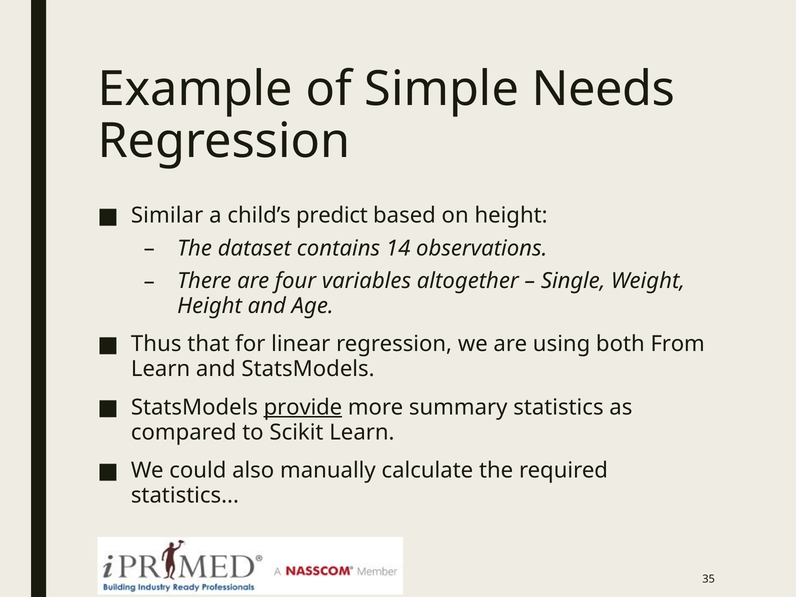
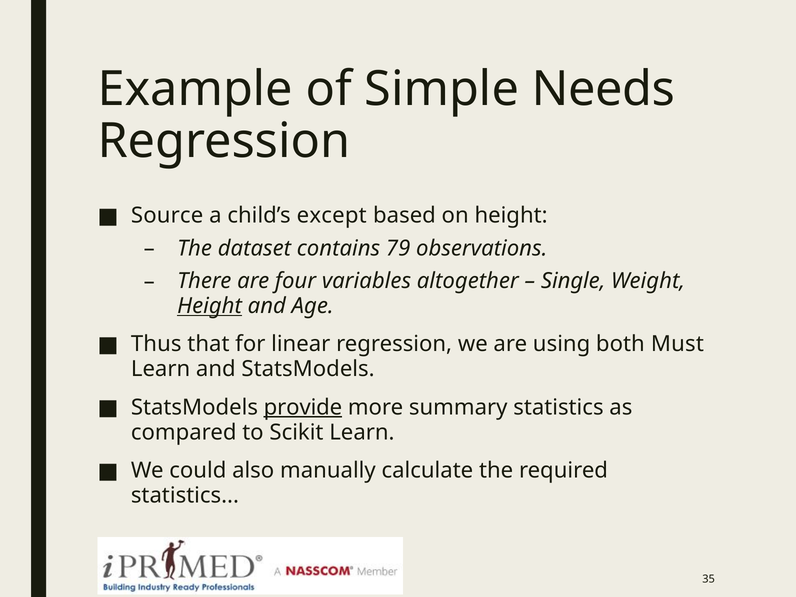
Similar: Similar -> Source
predict: predict -> except
14: 14 -> 79
Height at (210, 306) underline: none -> present
From: From -> Must
